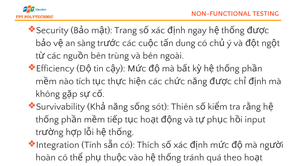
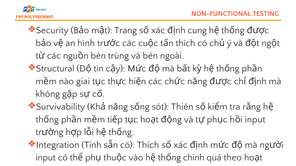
ngay: ngay -> cung
sàng: sàng -> hình
dung at (185, 43): dung -> thích
Efficiency: Efficiency -> Structural
tích: tích -> giai
hoàn at (46, 158): hoàn -> input
tránh: tránh -> chính
